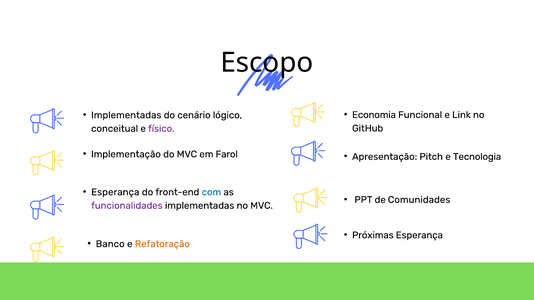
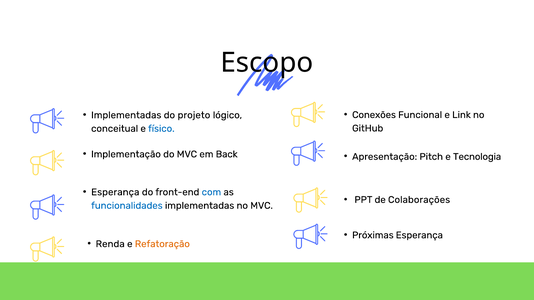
Economia: Economia -> Conexões
cenário: cenário -> projeto
físico colour: purple -> blue
Farol: Farol -> Back
Comunidades: Comunidades -> Colaborações
funcionalidades colour: purple -> blue
Banco: Banco -> Renda
